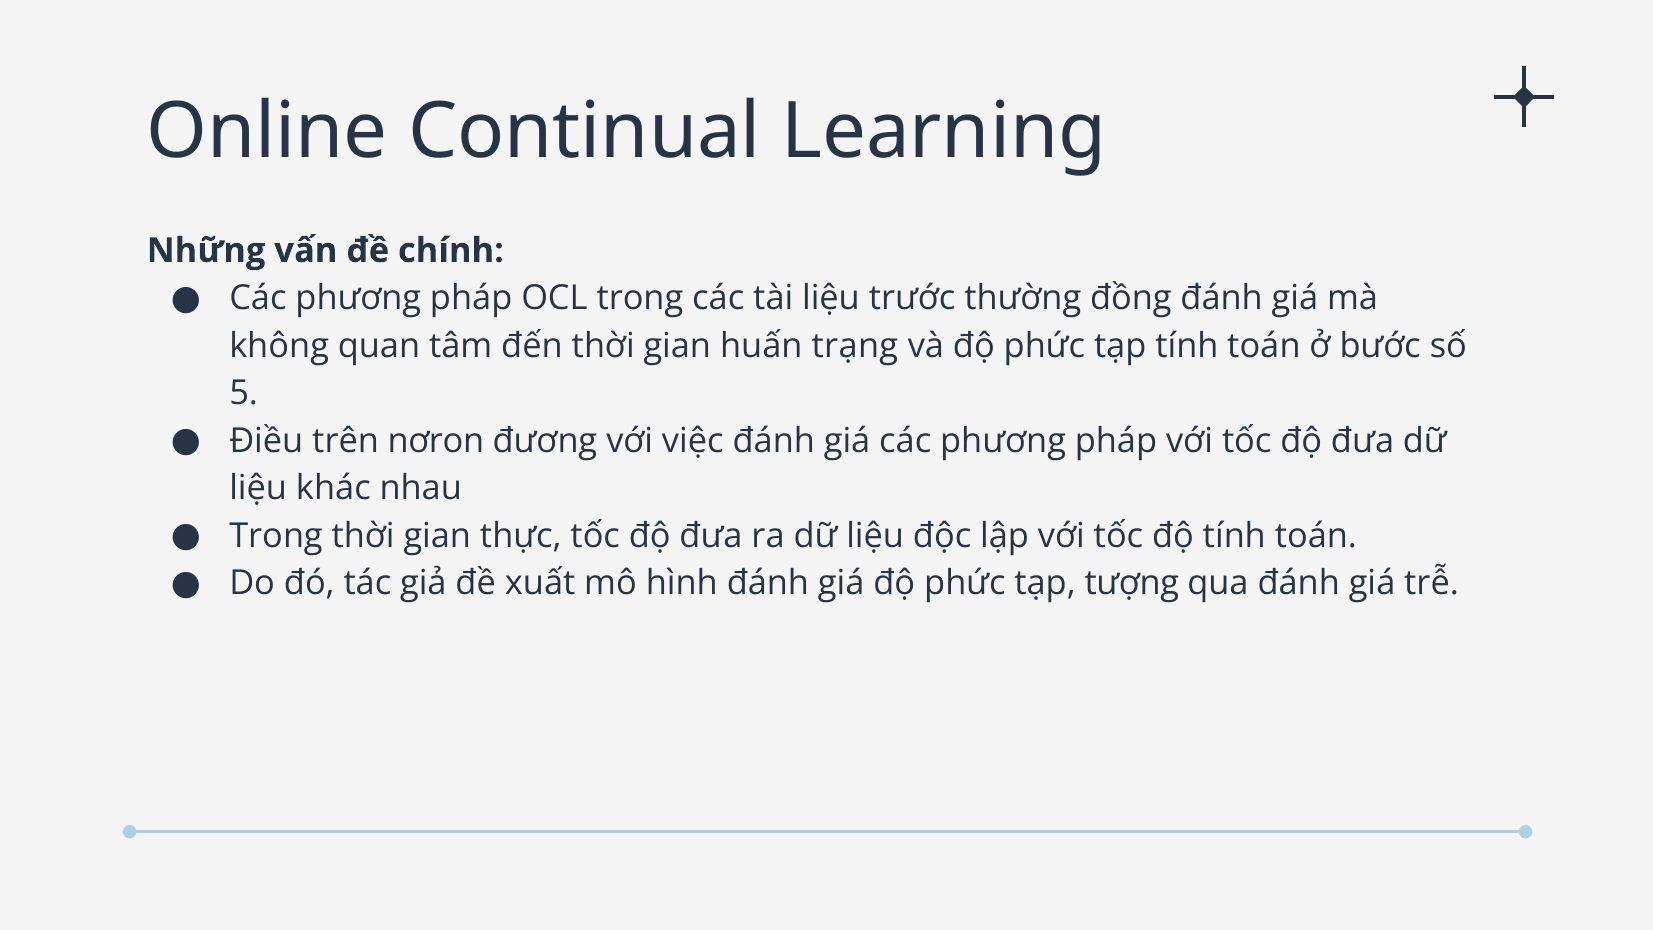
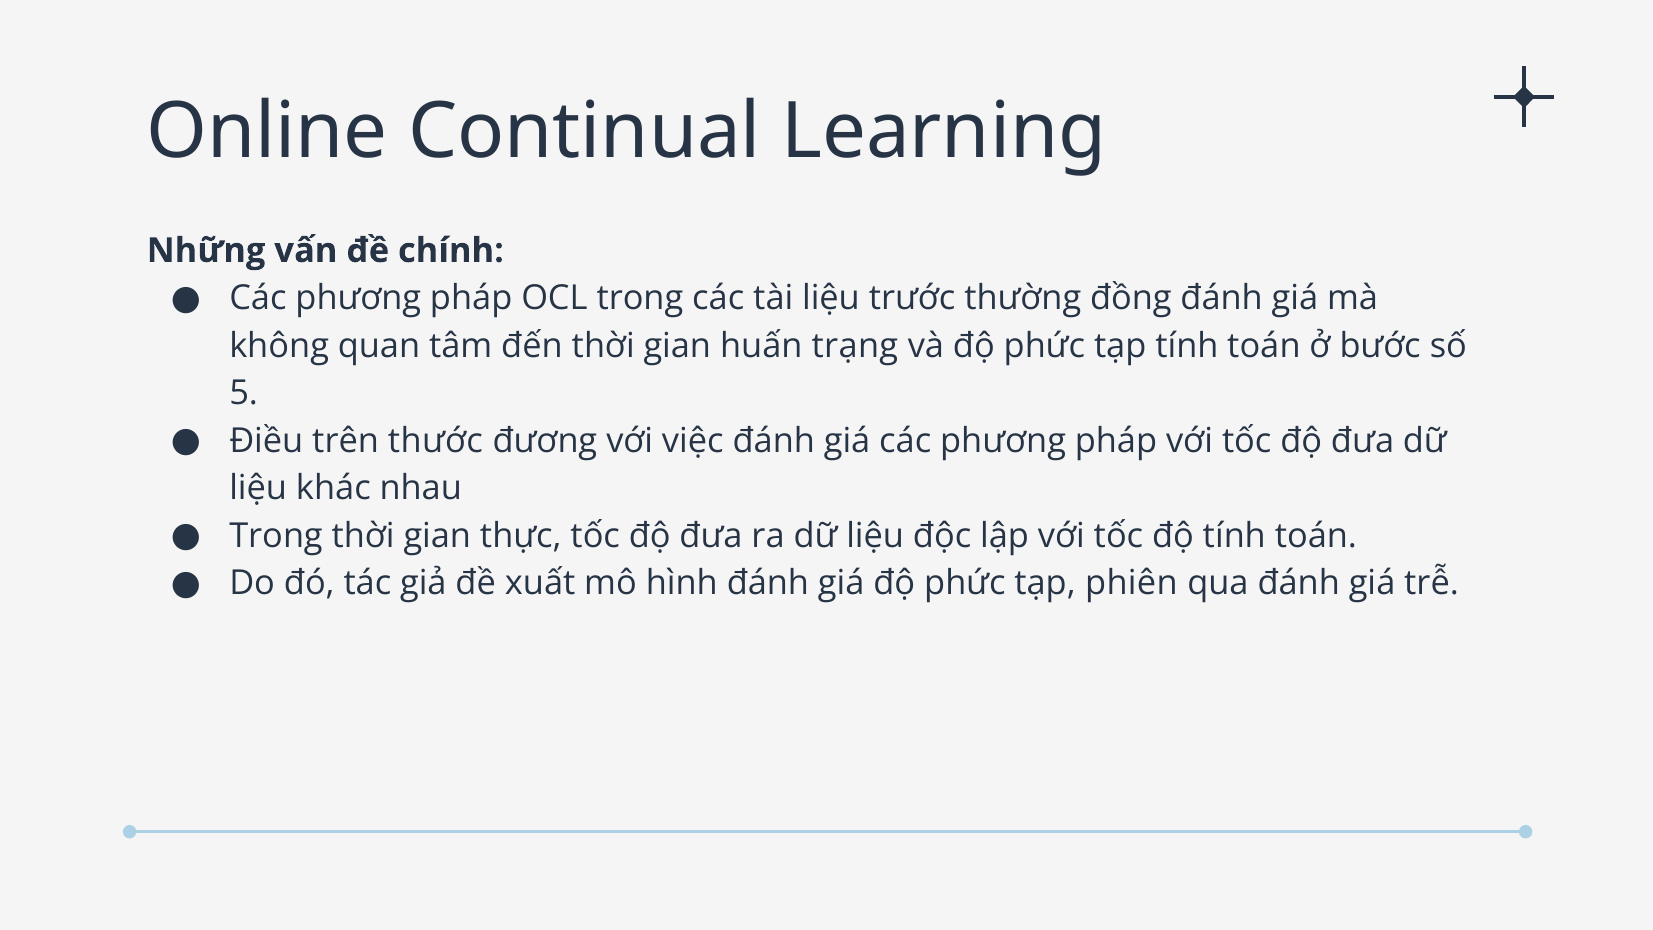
nơron: nơron -> thước
tượng: tượng -> phiên
